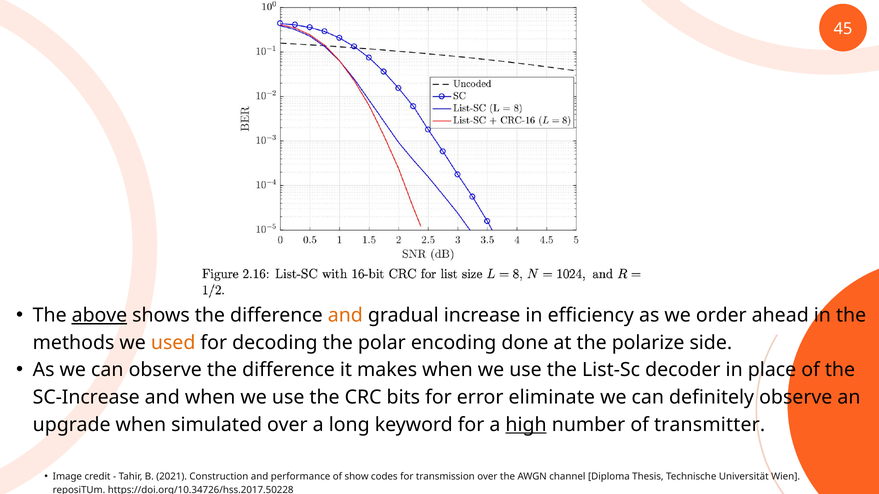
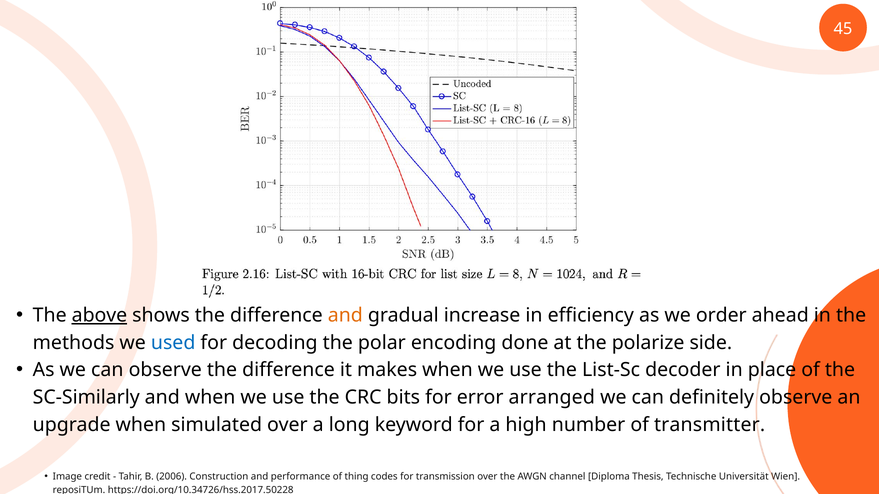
used colour: orange -> blue
SC-Increase: SC-Increase -> SC-Similarly
eliminate: eliminate -> arranged
high underline: present -> none
2021: 2021 -> 2006
show: show -> thing
